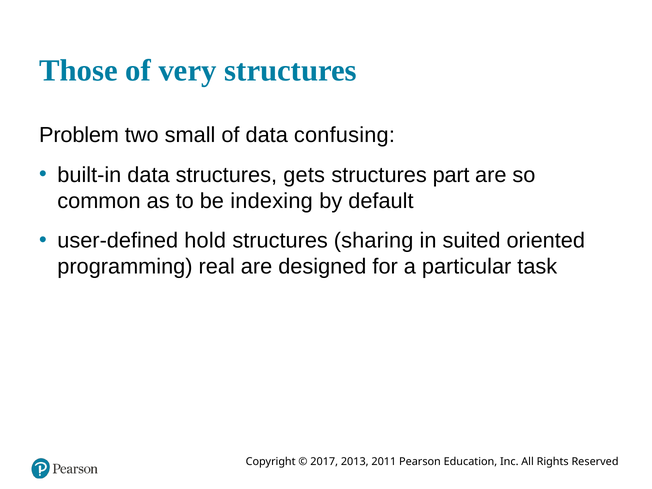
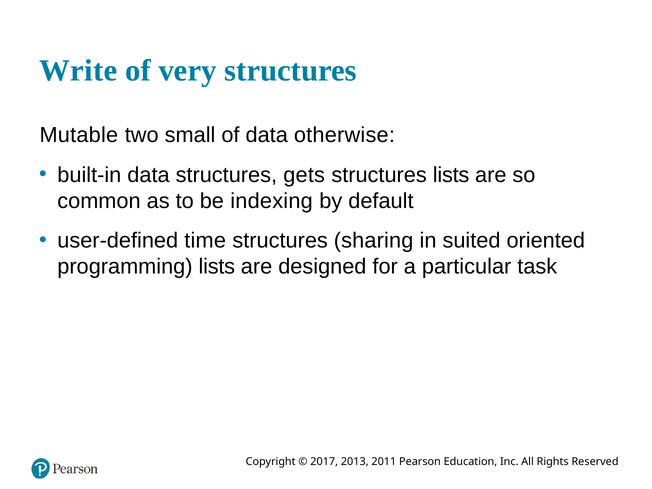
Those: Those -> Write
Problem: Problem -> Mutable
confusing: confusing -> otherwise
structures part: part -> lists
hold: hold -> time
programming real: real -> lists
